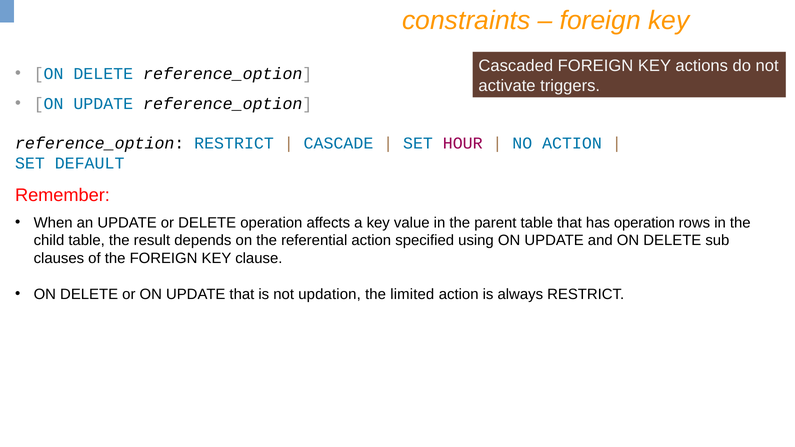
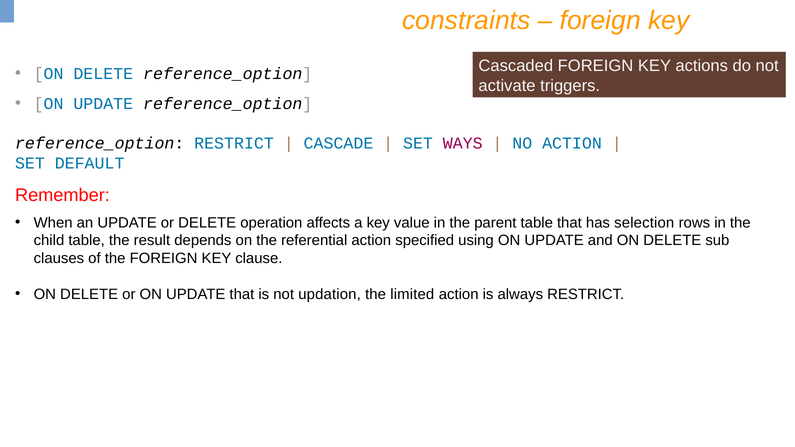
HOUR: HOUR -> WAYS
has operation: operation -> selection
